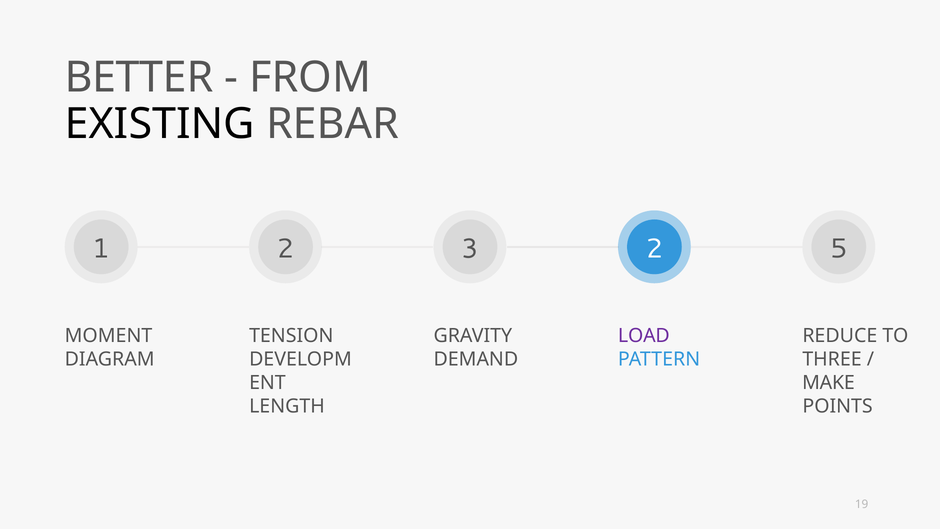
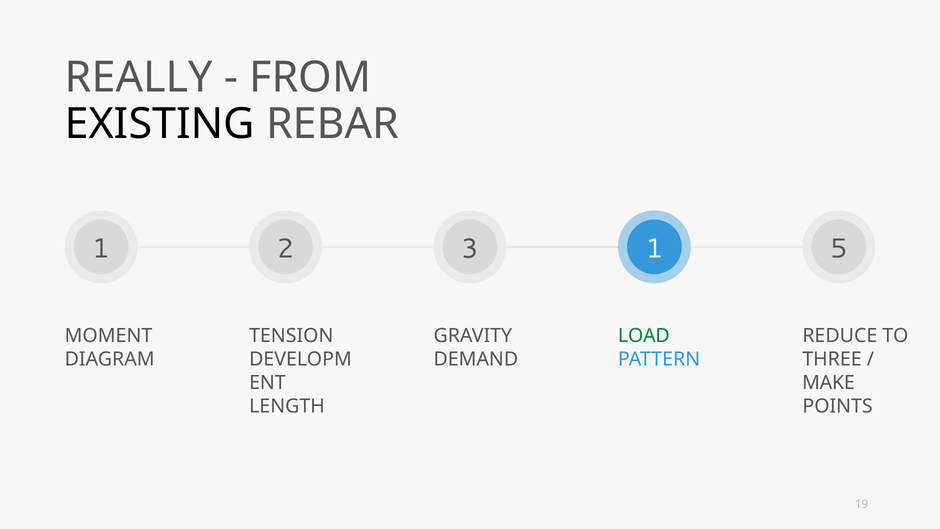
BETTER: BETTER -> REALLY
1 2: 2 -> 1
LOAD colour: purple -> green
